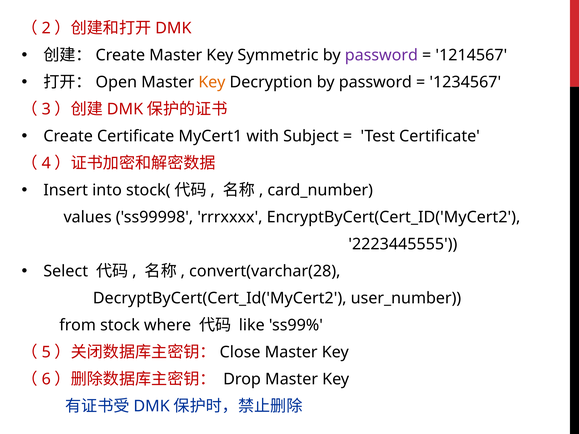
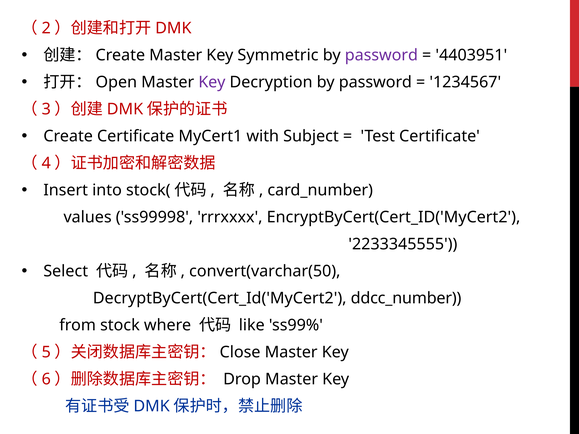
1214567: 1214567 -> 4403951
Key at (212, 82) colour: orange -> purple
2223445555: 2223445555 -> 2233345555
convert(varchar(28: convert(varchar(28 -> convert(varchar(50
user_number: user_number -> ddcc_number
